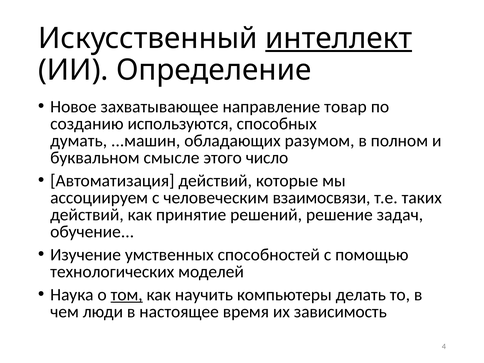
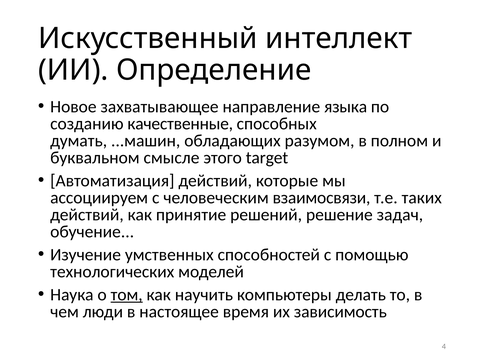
интеллект underline: present -> none
товар: товар -> языка
используются: используются -> качественные
число: число -> target
